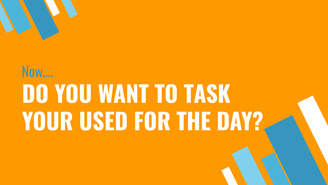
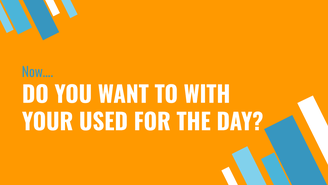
TASK: TASK -> WITH
